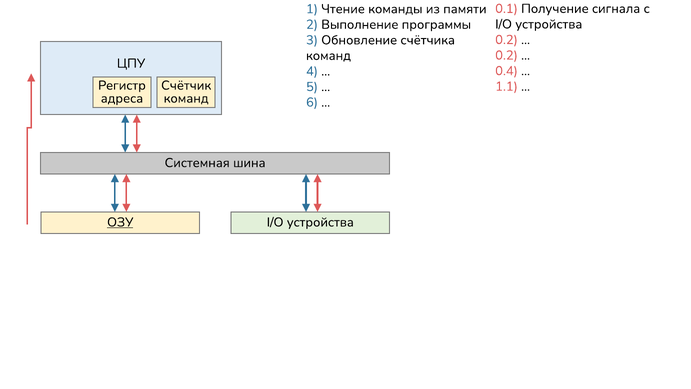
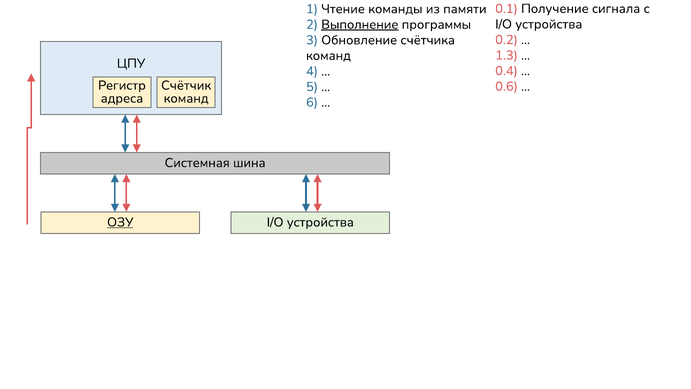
Выполнение underline: none -> present
0.2 at (506, 55): 0.2 -> 1.3
1.1: 1.1 -> 0.6
